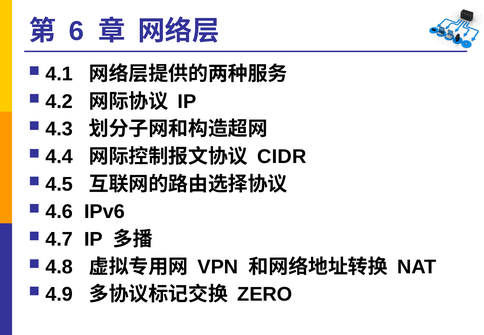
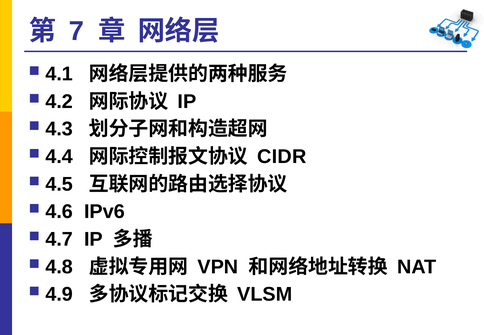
6: 6 -> 7
ZERO: ZERO -> VLSM
